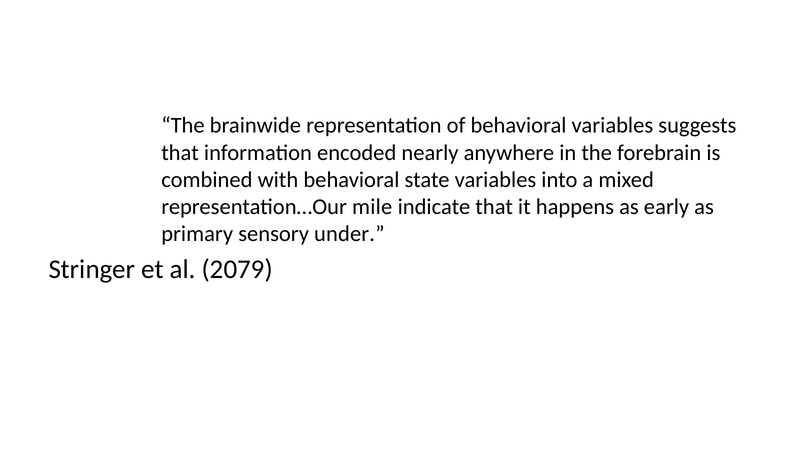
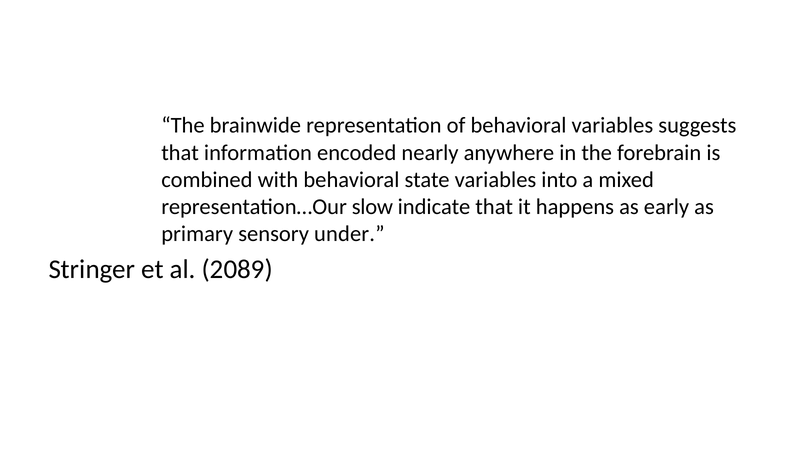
mile: mile -> slow
2079: 2079 -> 2089
